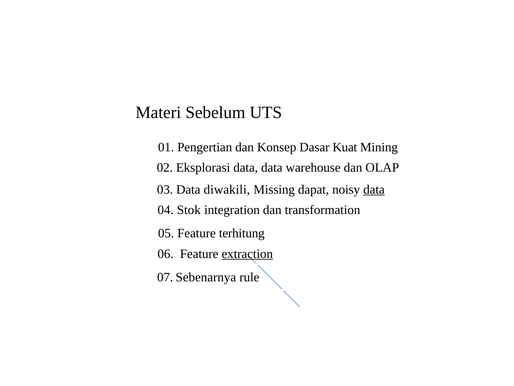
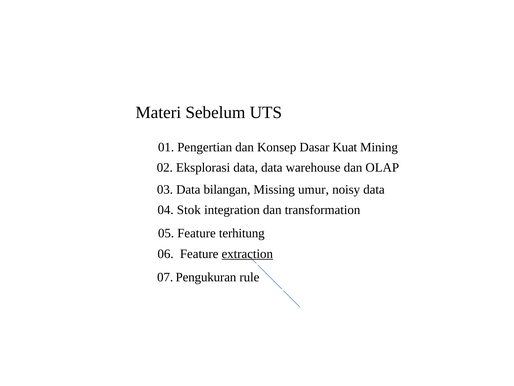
diwakili: diwakili -> bilangan
dapat: dapat -> umur
data at (374, 189) underline: present -> none
Sebenarnya: Sebenarnya -> Pengukuran
